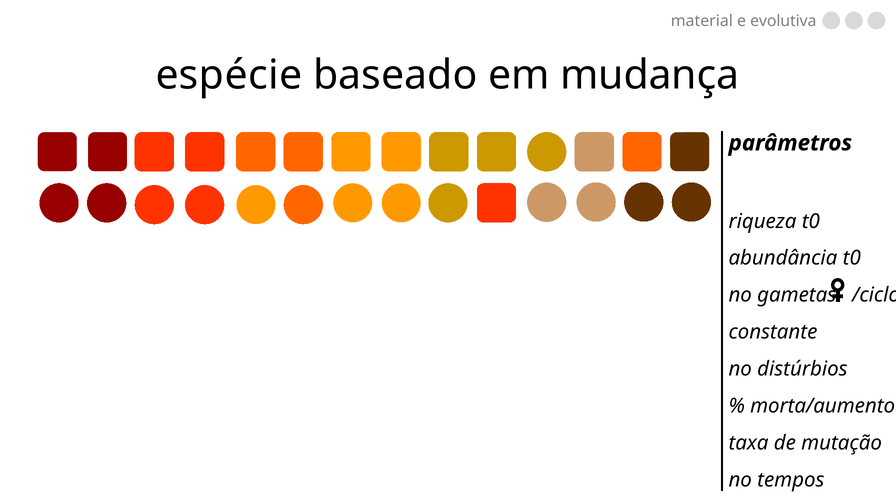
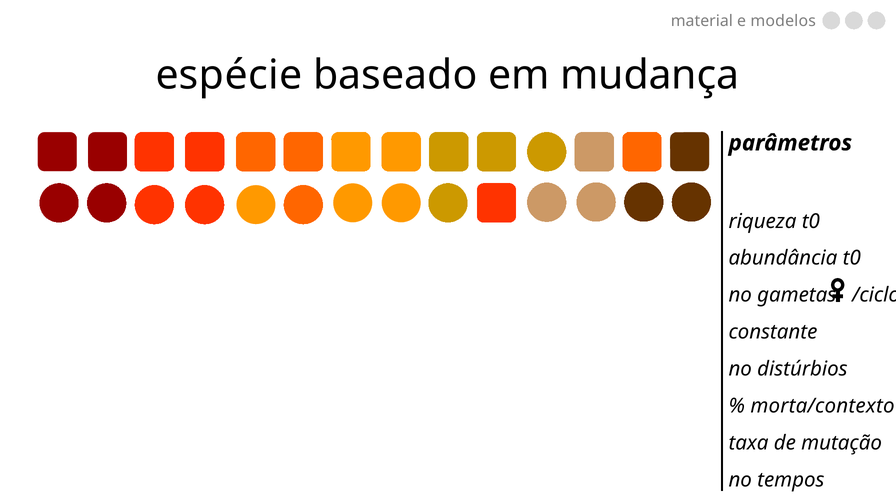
evolutiva: evolutiva -> modelos
morta/aumento: morta/aumento -> morta/contexto
